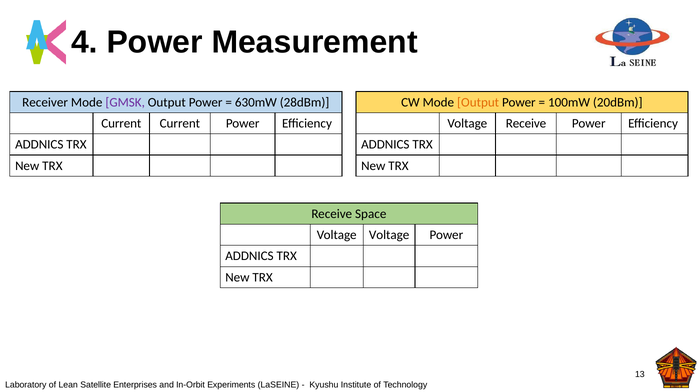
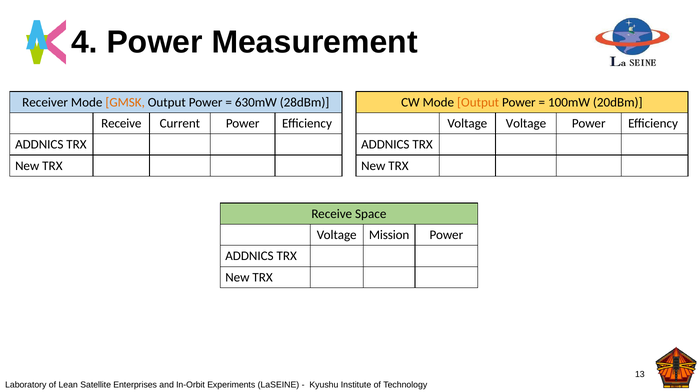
GMSK colour: purple -> orange
Current at (121, 124): Current -> Receive
Voltage Receive: Receive -> Voltage
Voltage Voltage: Voltage -> Mission
